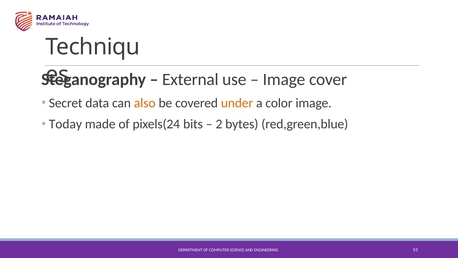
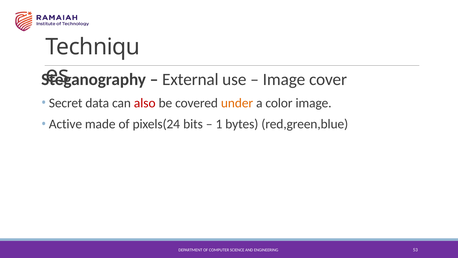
also colour: orange -> red
Today: Today -> Active
2: 2 -> 1
